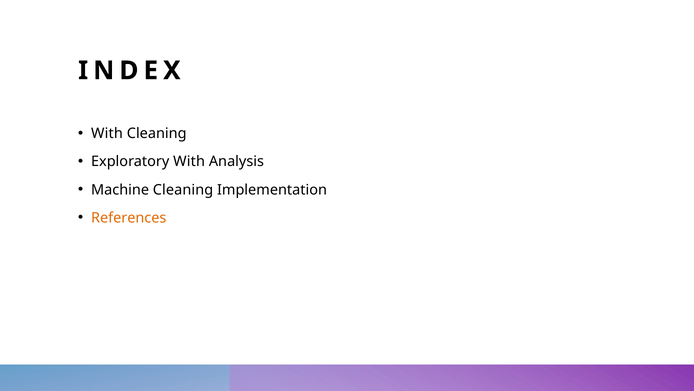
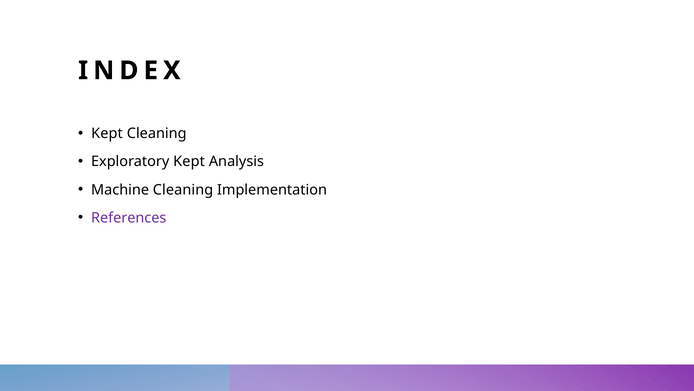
With at (107, 133): With -> Kept
Exploratory With: With -> Kept
References colour: orange -> purple
